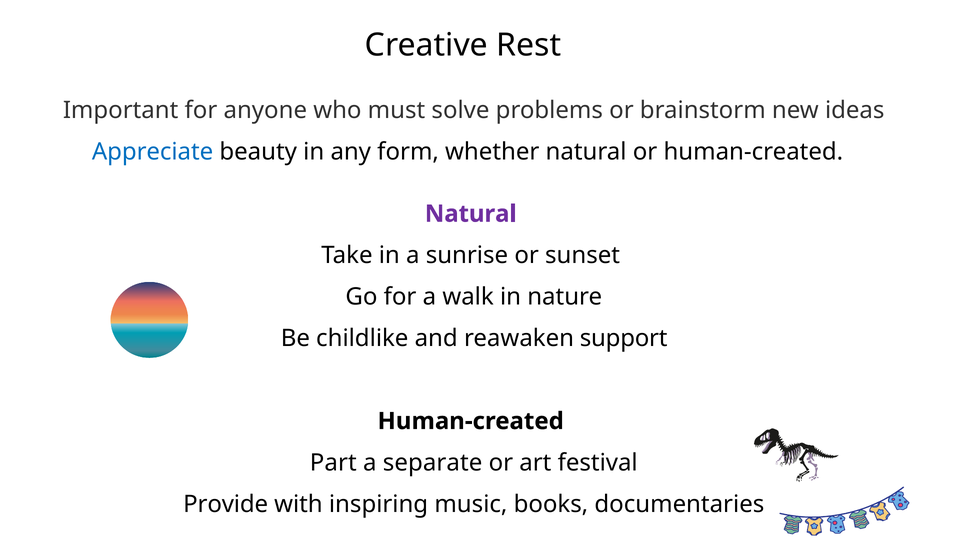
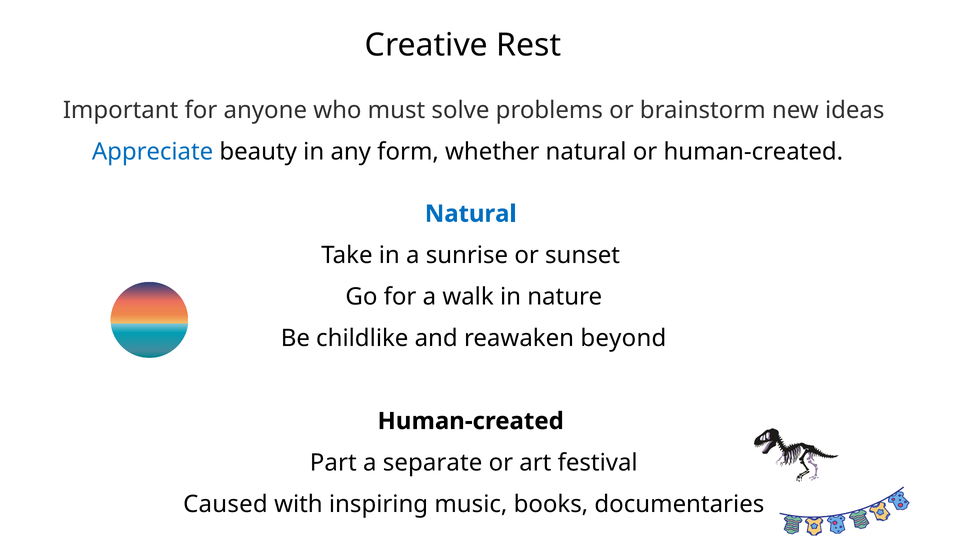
Natural at (471, 214) colour: purple -> blue
support: support -> beyond
Provide: Provide -> Caused
